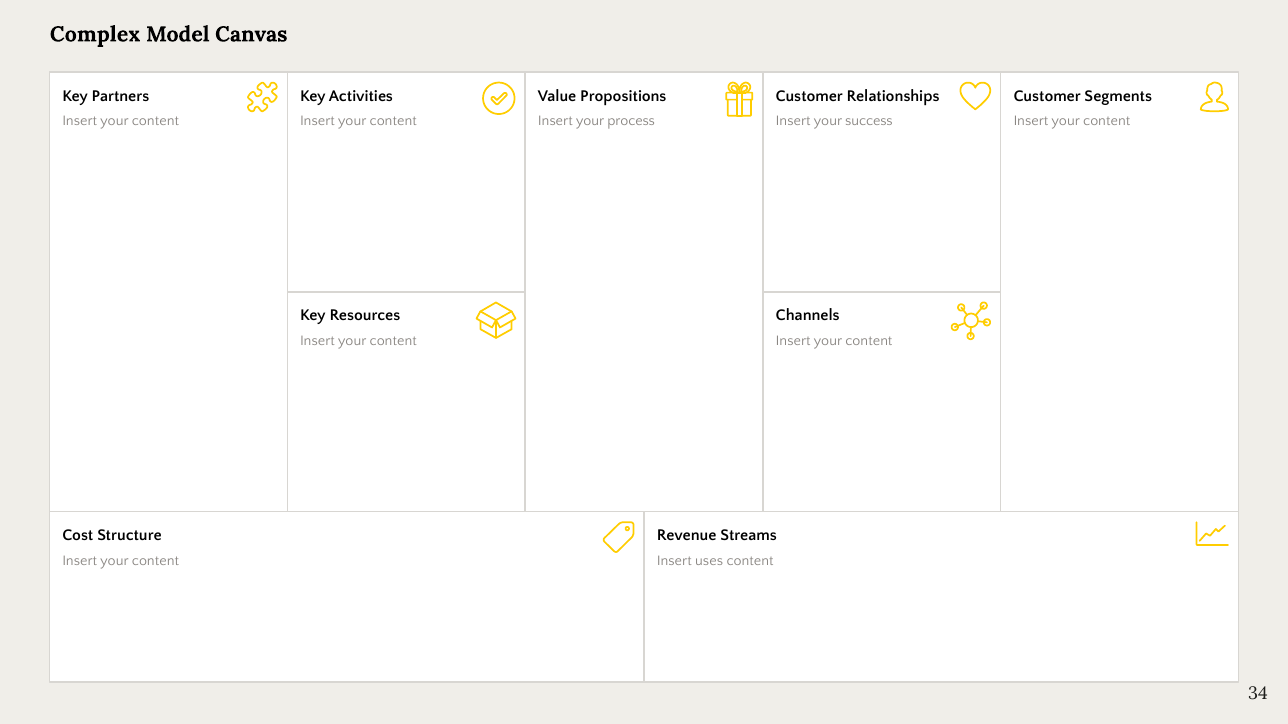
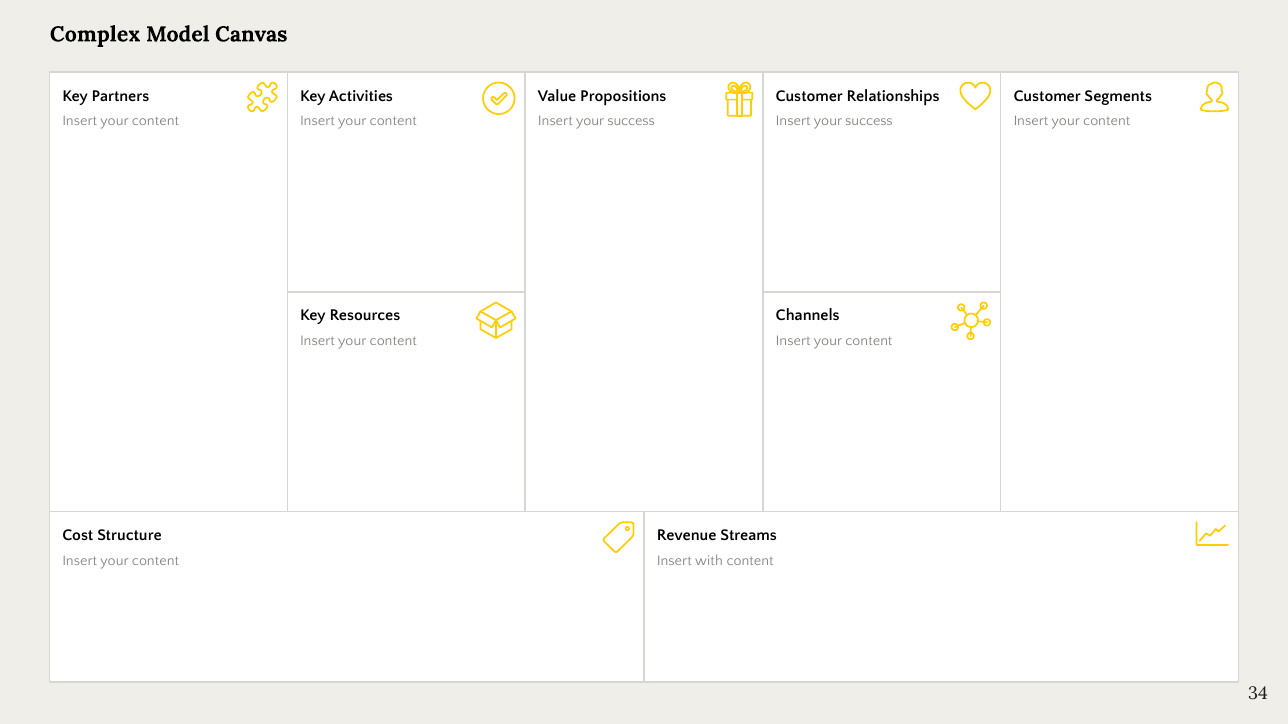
process at (631, 121): process -> success
uses: uses -> with
